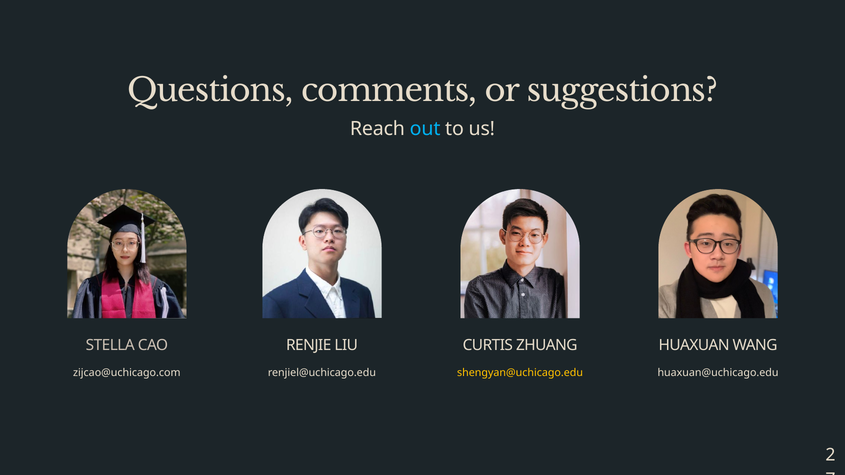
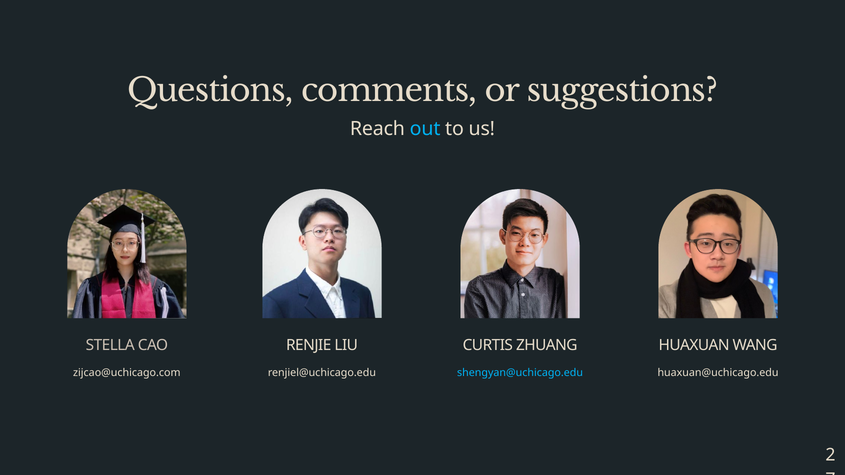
shengyan@uchicago.edu colour: yellow -> light blue
